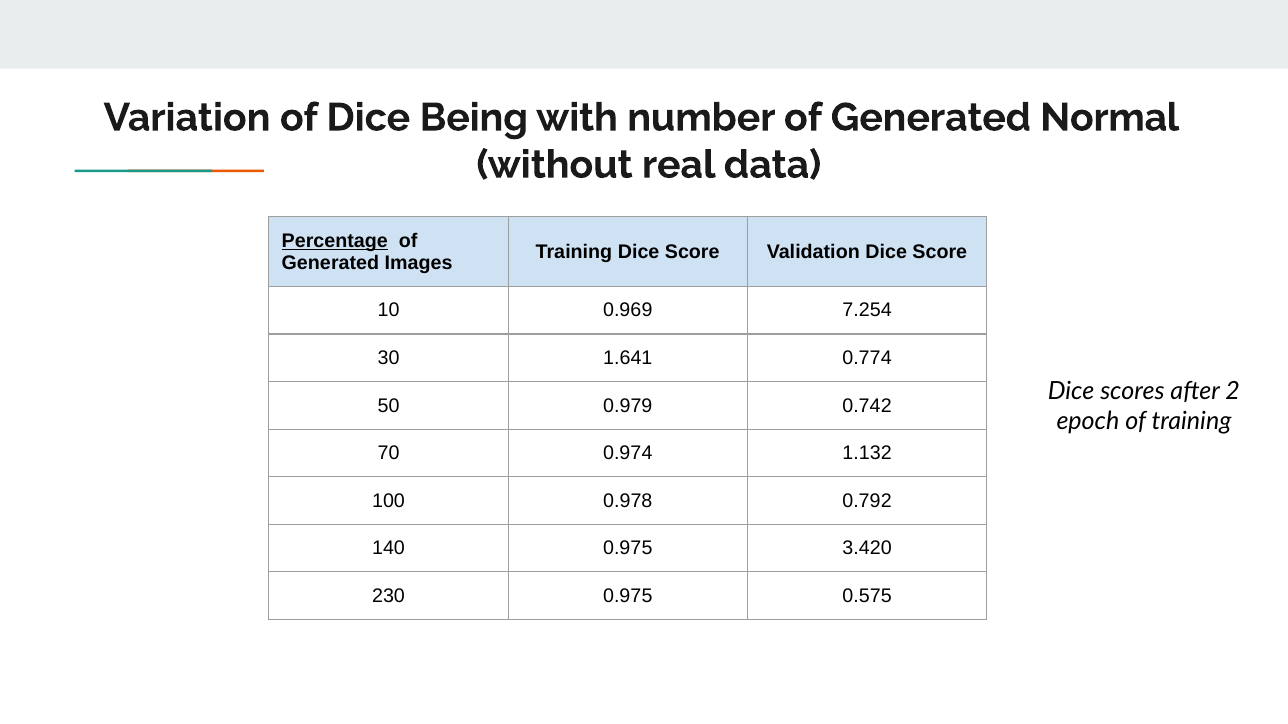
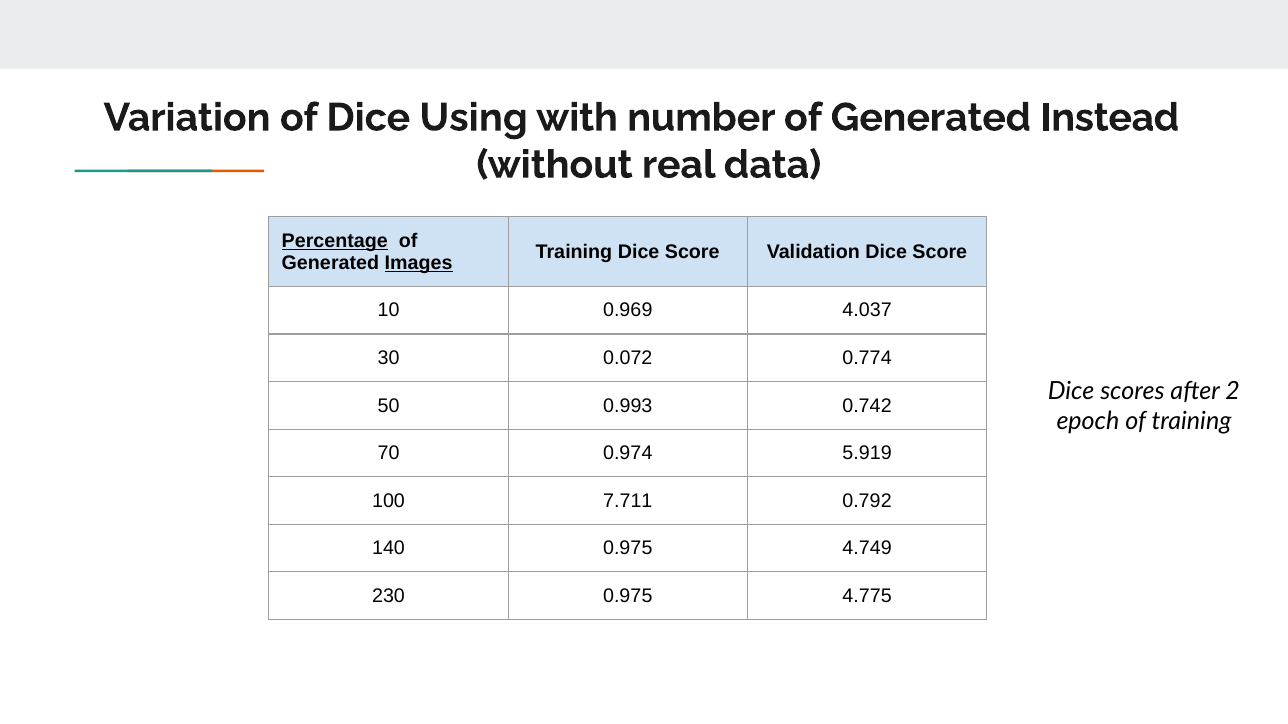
Being: Being -> Using
Normal: Normal -> Instead
Images underline: none -> present
7.254: 7.254 -> 4.037
1.641: 1.641 -> 0.072
0.979: 0.979 -> 0.993
1.132: 1.132 -> 5.919
0.978: 0.978 -> 7.711
3.420: 3.420 -> 4.749
0.575: 0.575 -> 4.775
